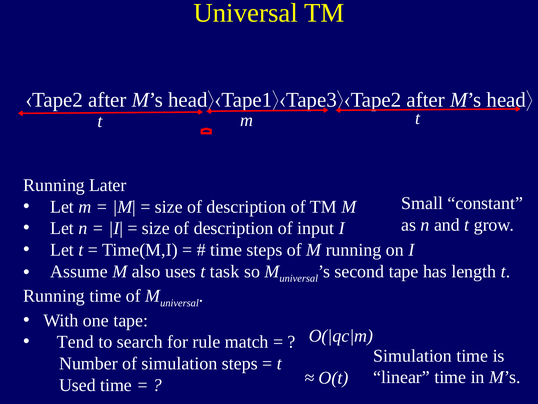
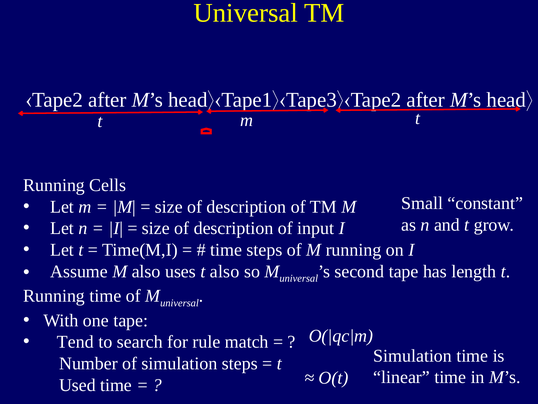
Later: Later -> Cells
t task: task -> also
